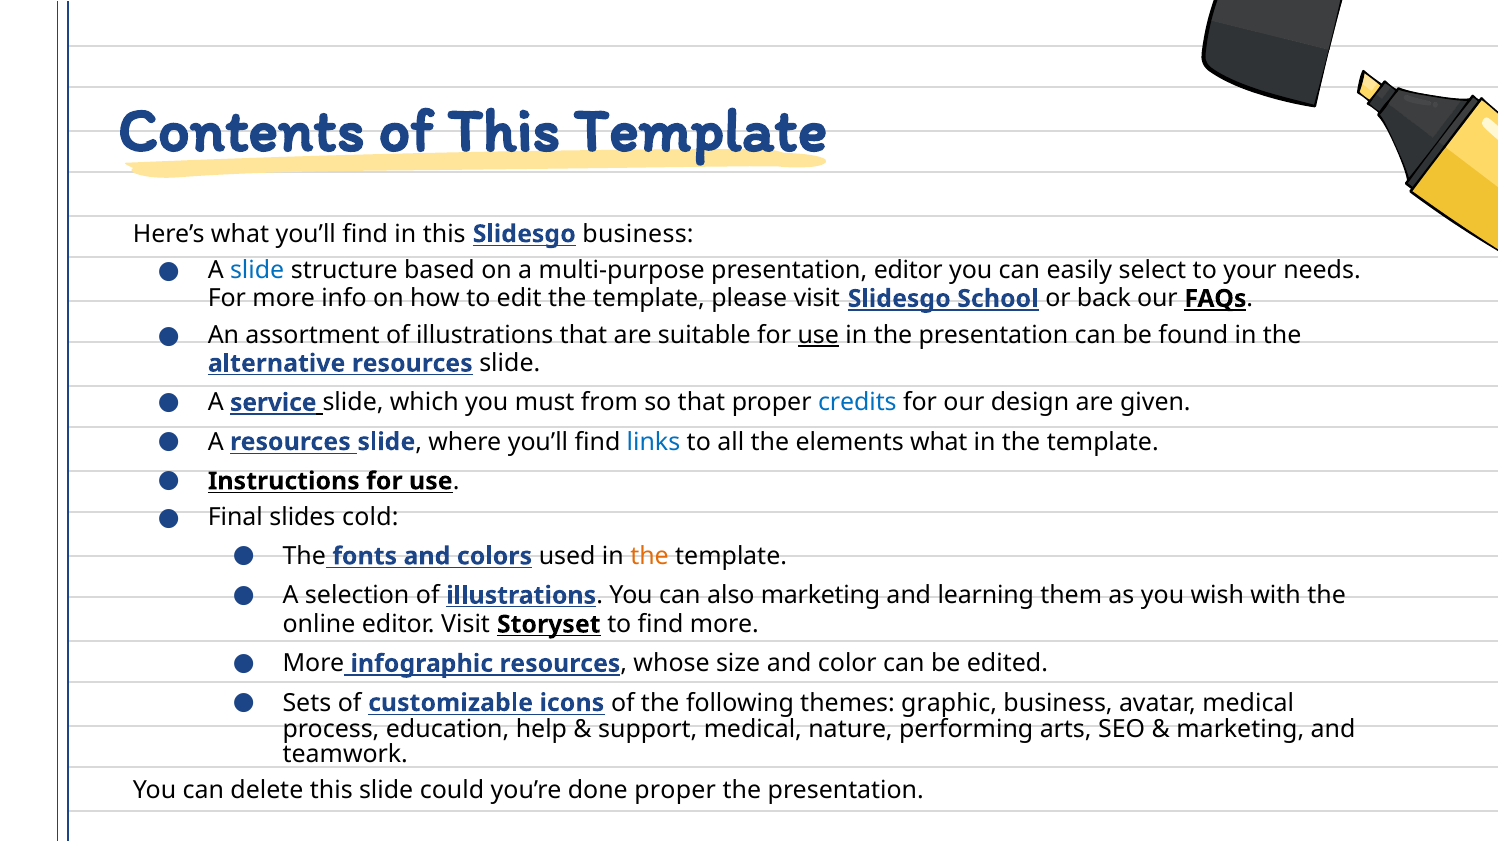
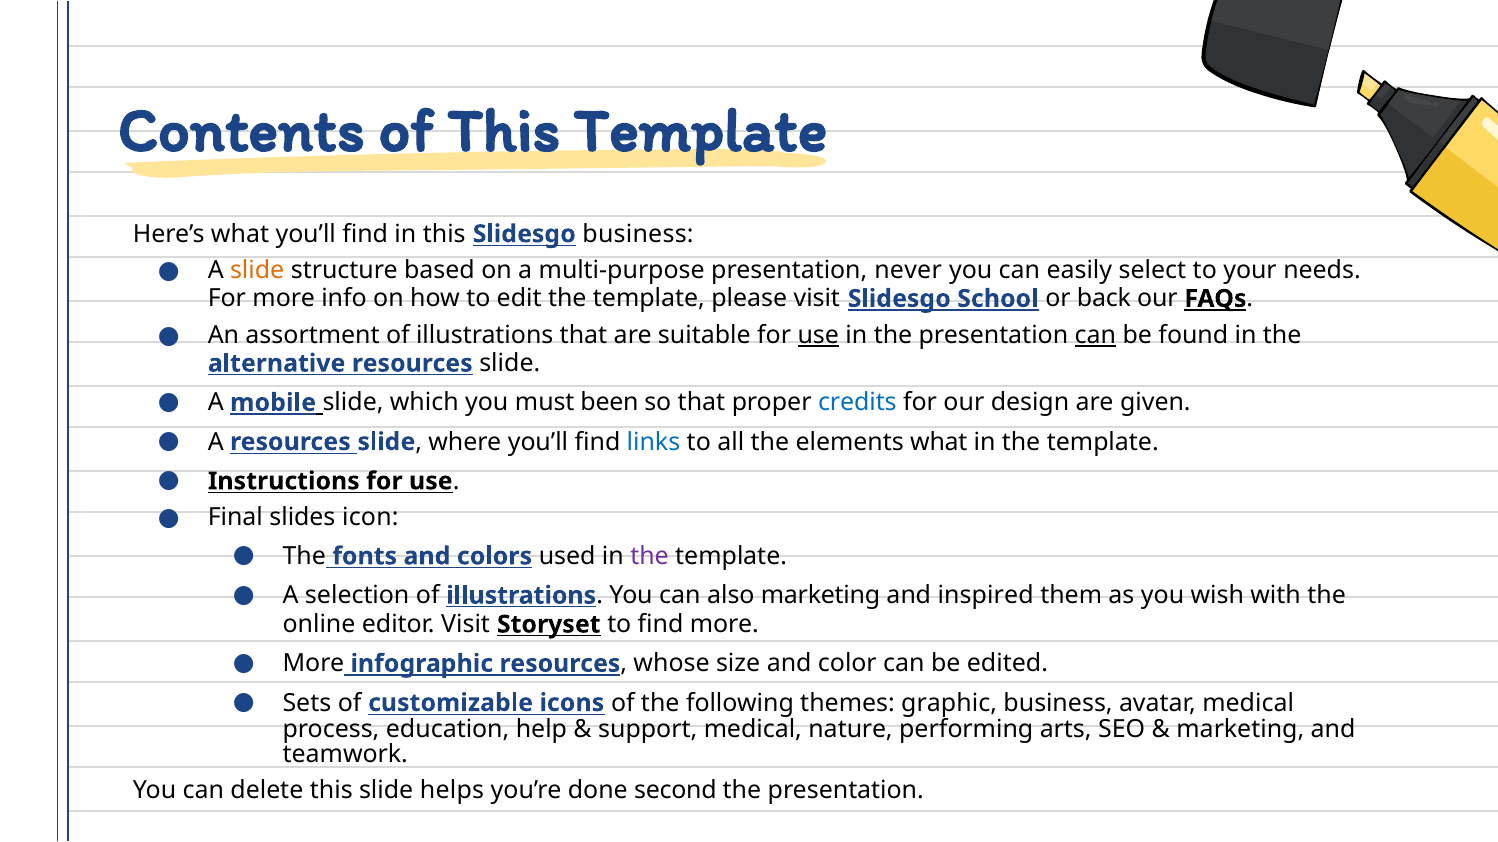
slide at (257, 271) colour: blue -> orange
presentation editor: editor -> never
can at (1095, 335) underline: none -> present
service: service -> mobile
from: from -> been
cold: cold -> icon
the at (650, 557) colour: orange -> purple
learning: learning -> inspired
could: could -> helps
done proper: proper -> second
